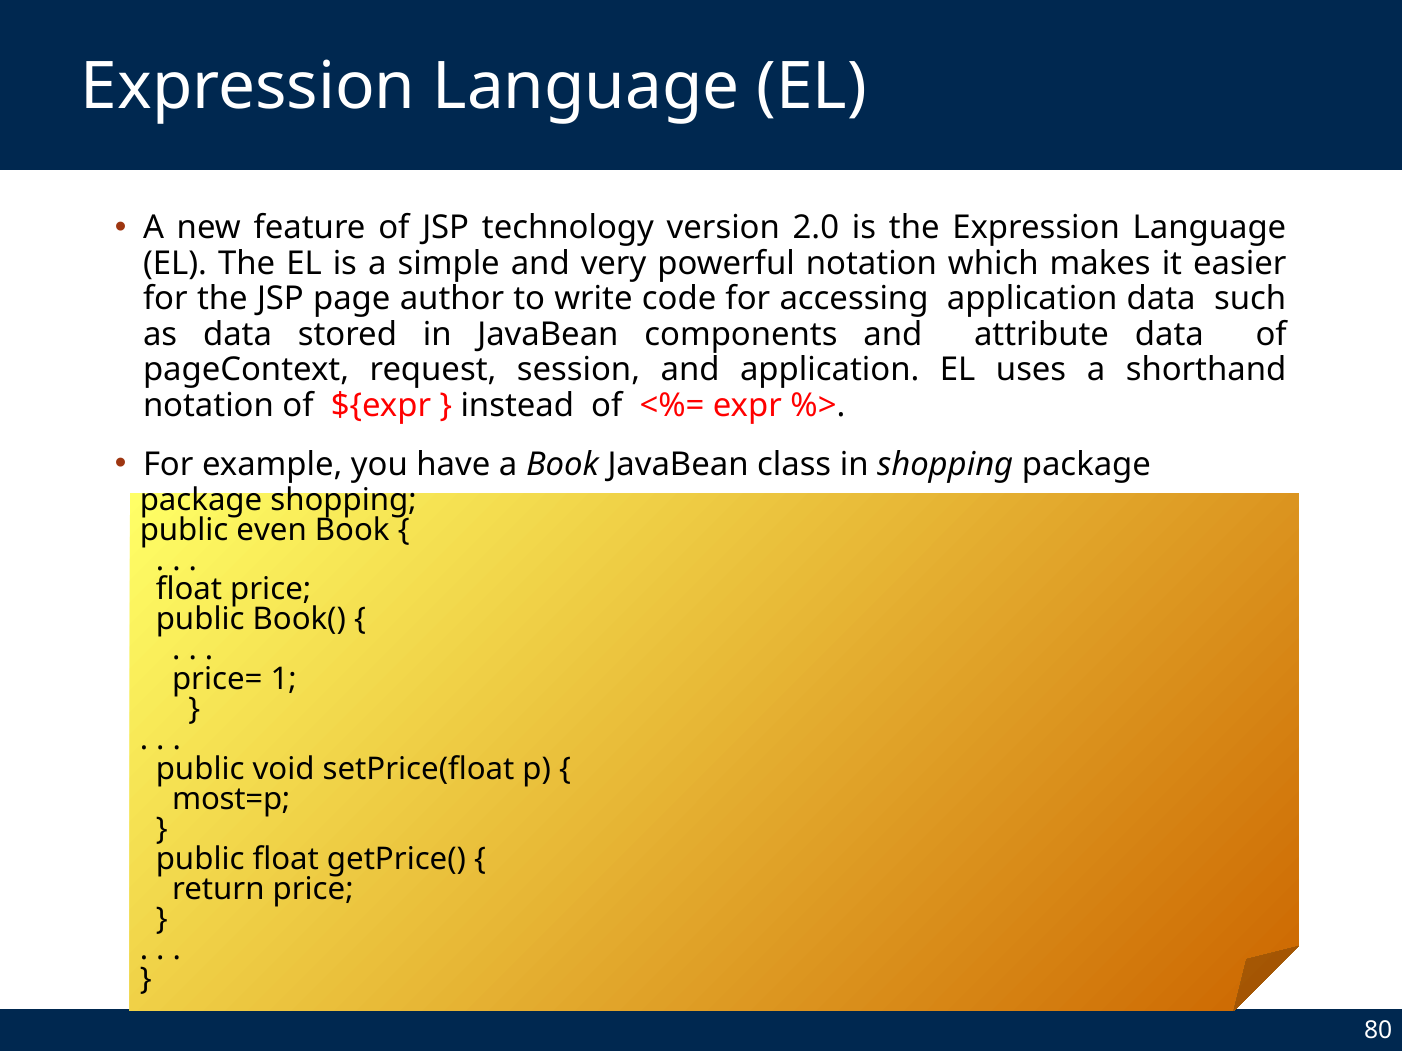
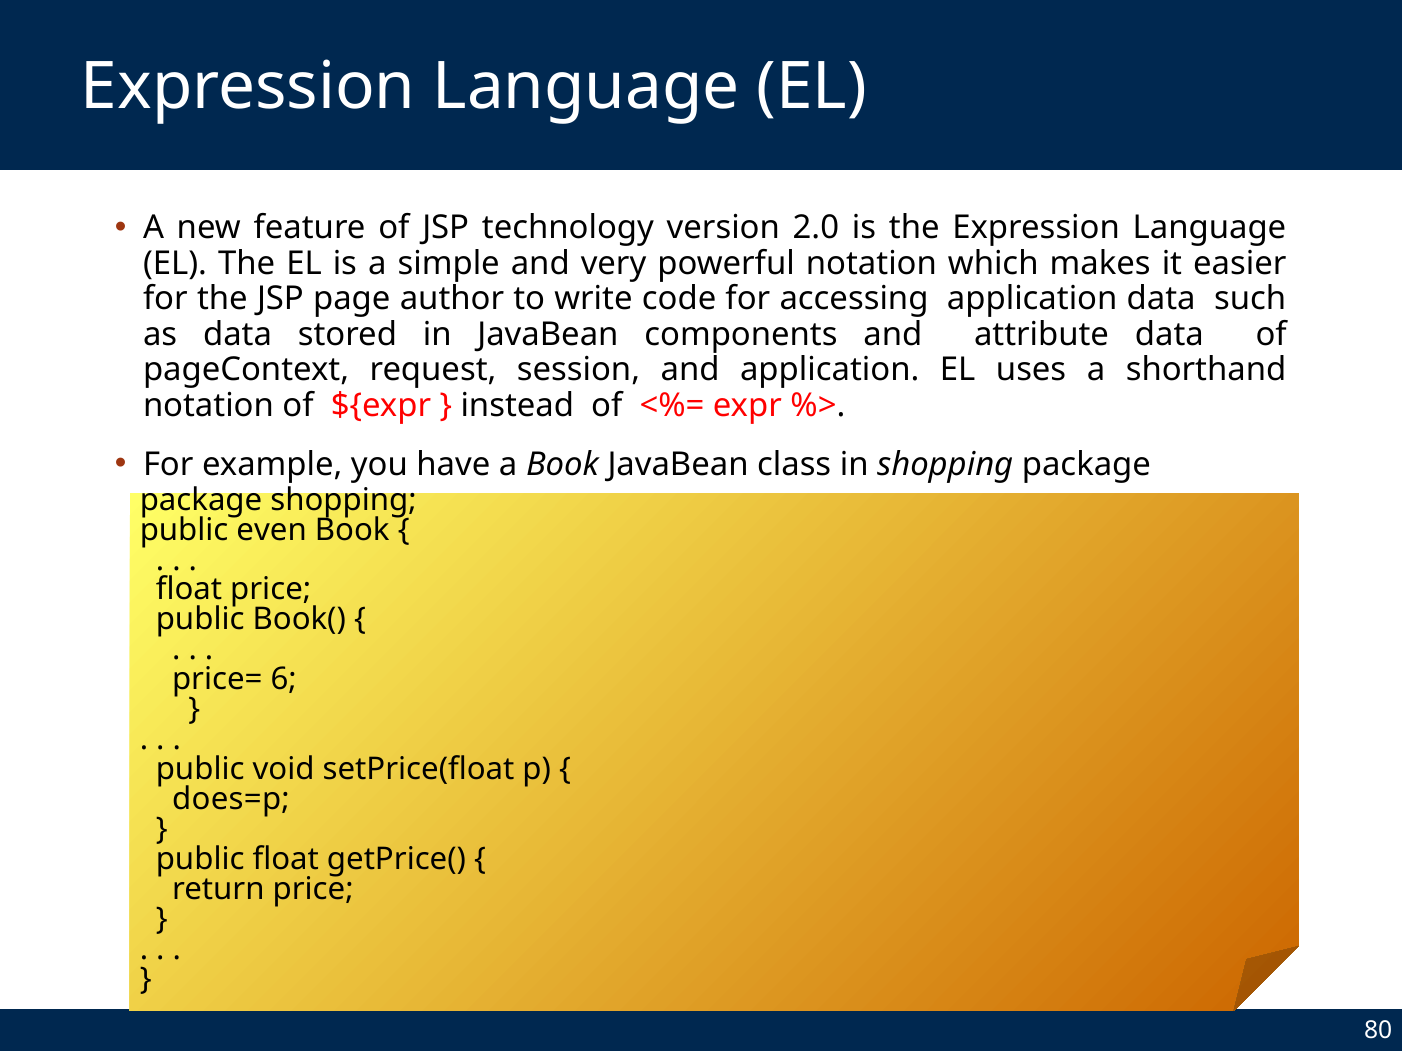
1: 1 -> 6
most=p: most=p -> does=p
